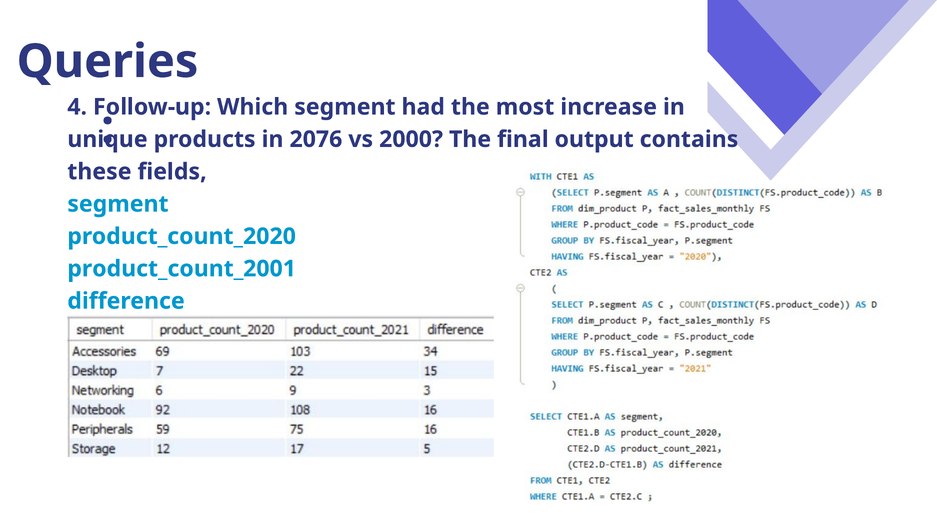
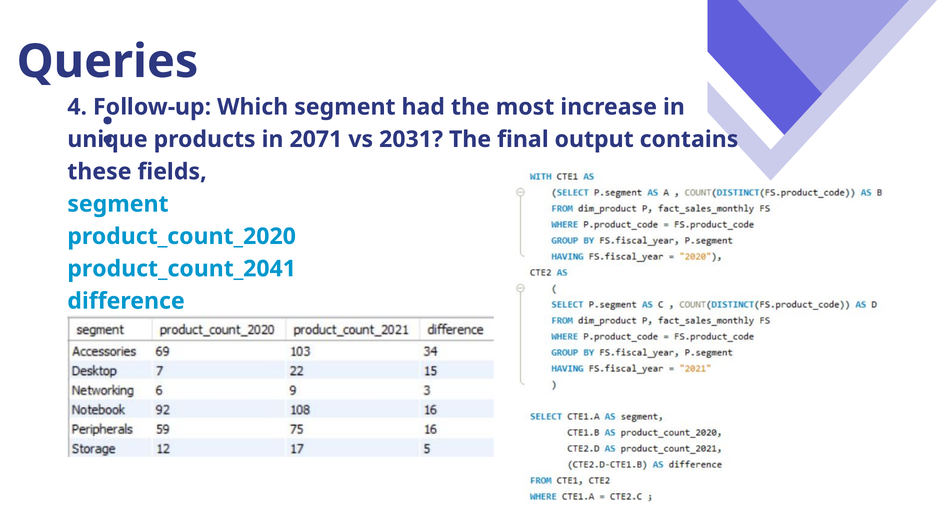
2076: 2076 -> 2071
2000: 2000 -> 2031
product_count_2001: product_count_2001 -> product_count_2041
